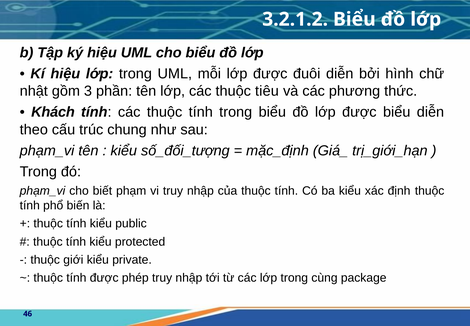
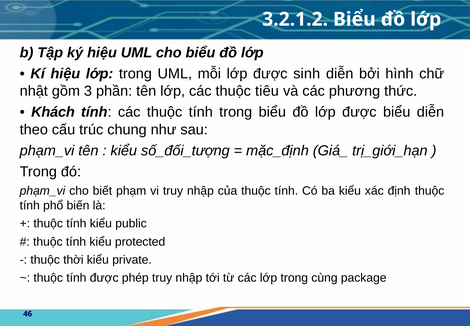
đuôi: đuôi -> sinh
giới: giới -> thời
